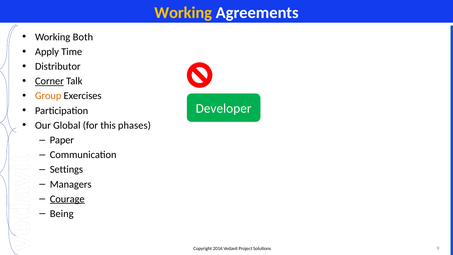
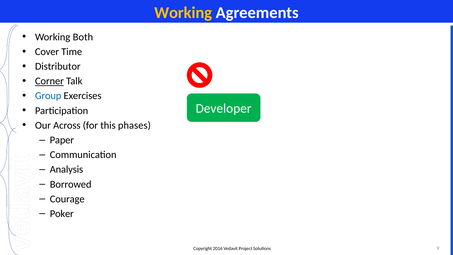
Apply: Apply -> Cover
Group colour: orange -> blue
Global: Global -> Across
Settings: Settings -> Analysis
Managers: Managers -> Borrowed
Courage underline: present -> none
Being: Being -> Poker
